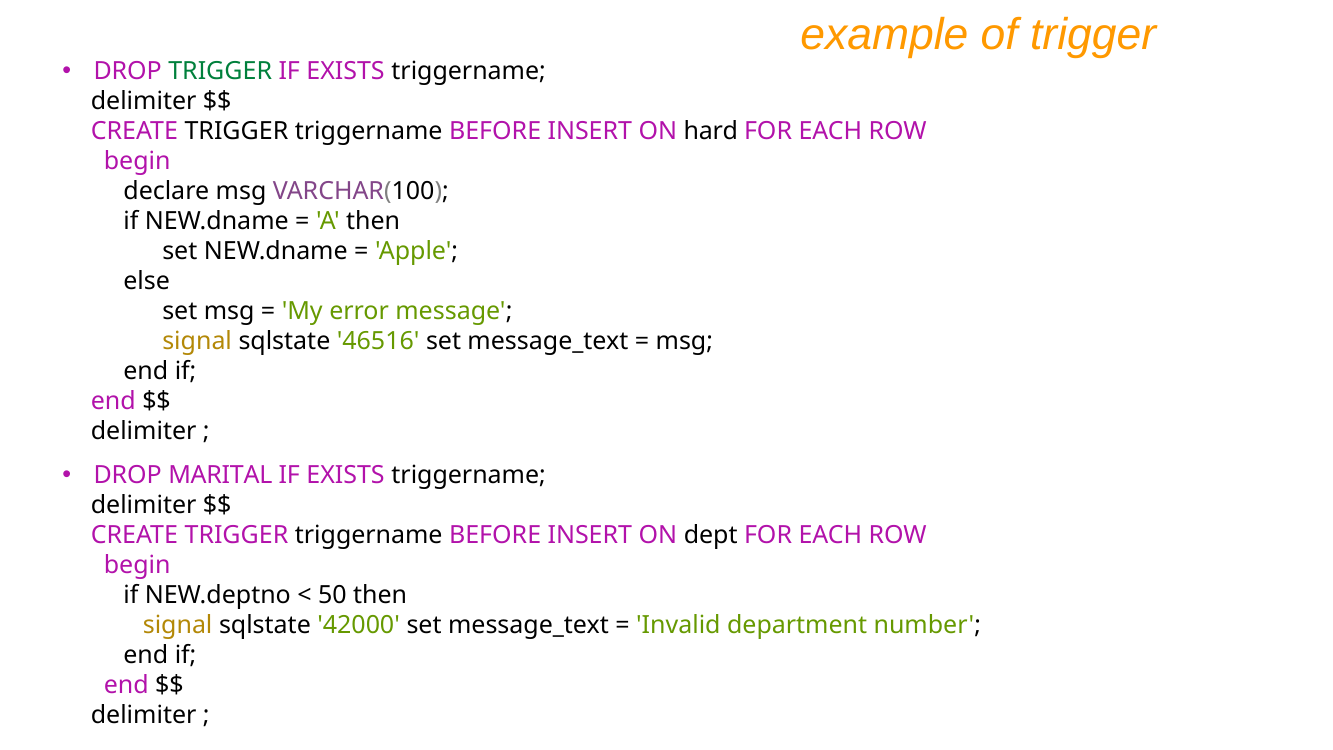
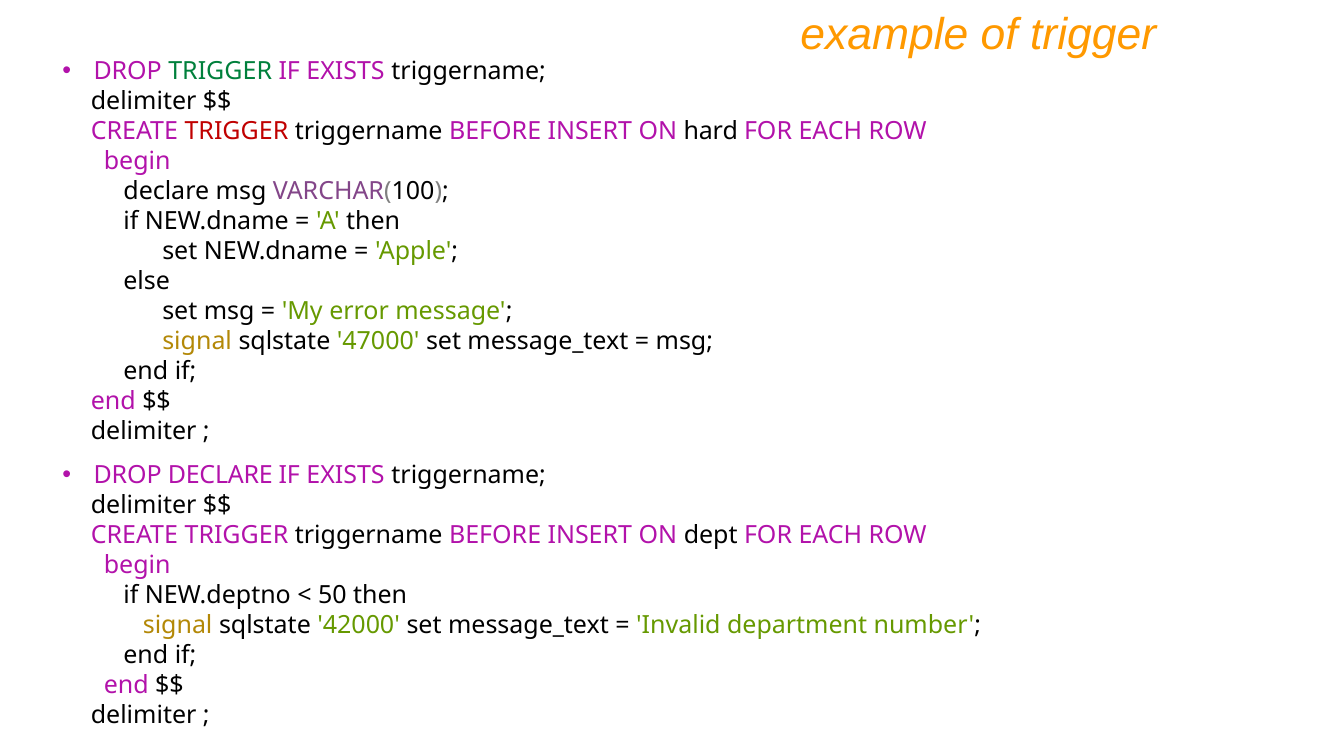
TRIGGER at (236, 131) colour: black -> red
46516: 46516 -> 47000
DROP MARITAL: MARITAL -> DECLARE
